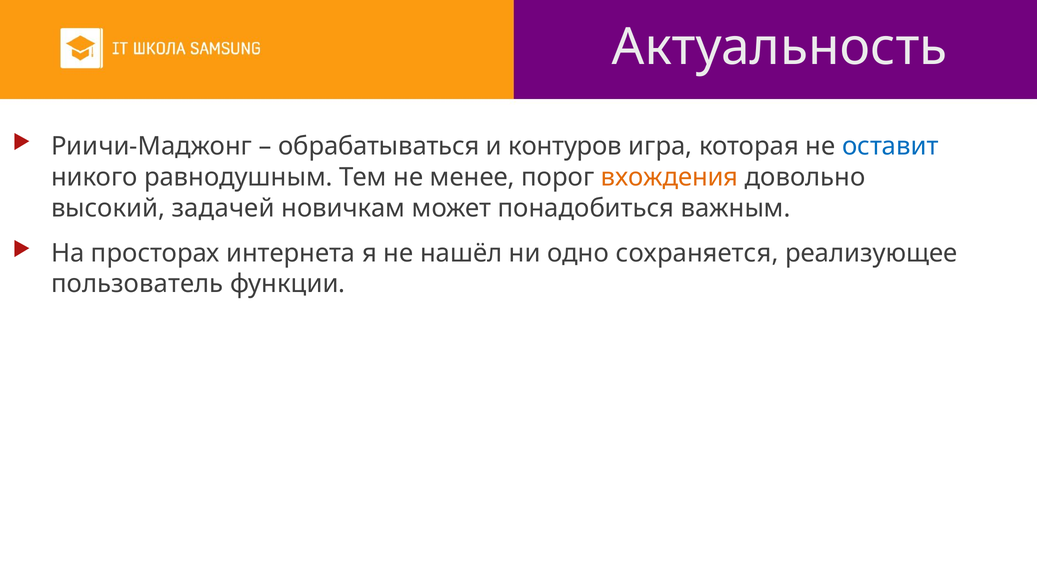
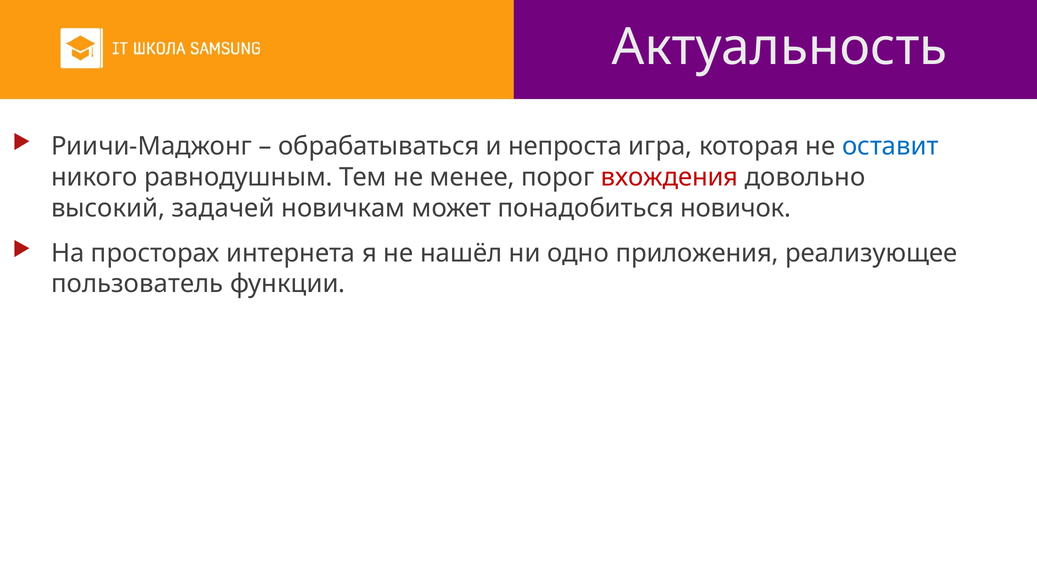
контуров: контуров -> непроста
вхождения colour: orange -> red
важным: важным -> новичок
сохраняется: сохраняется -> приложения
